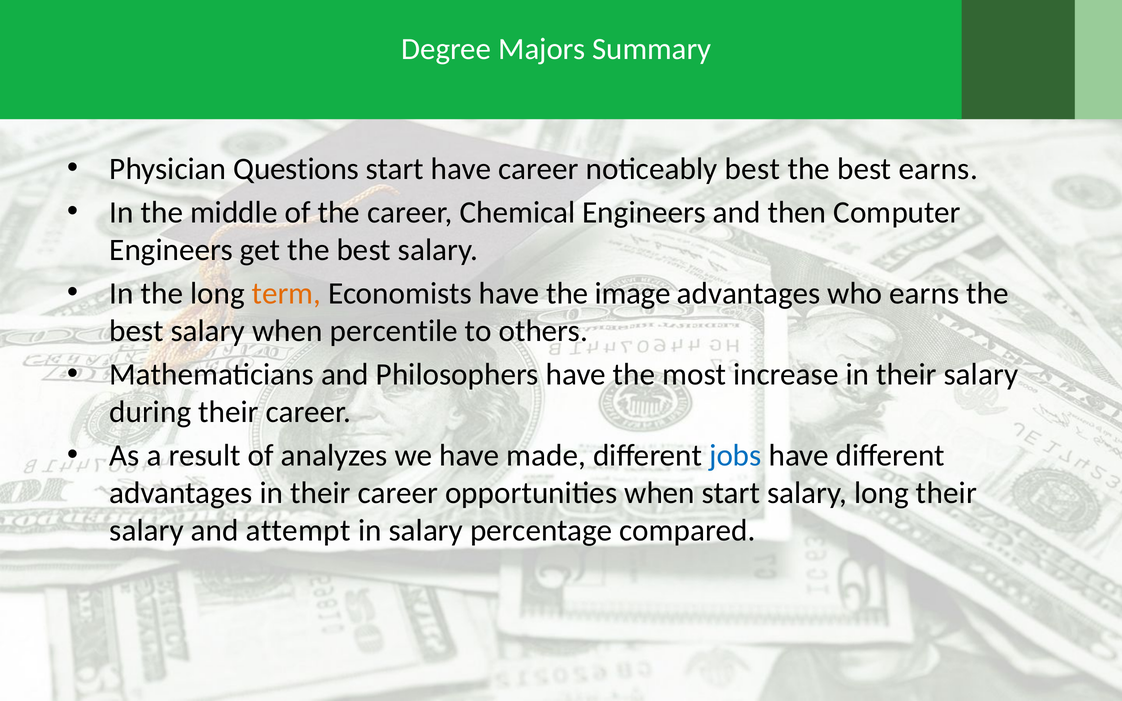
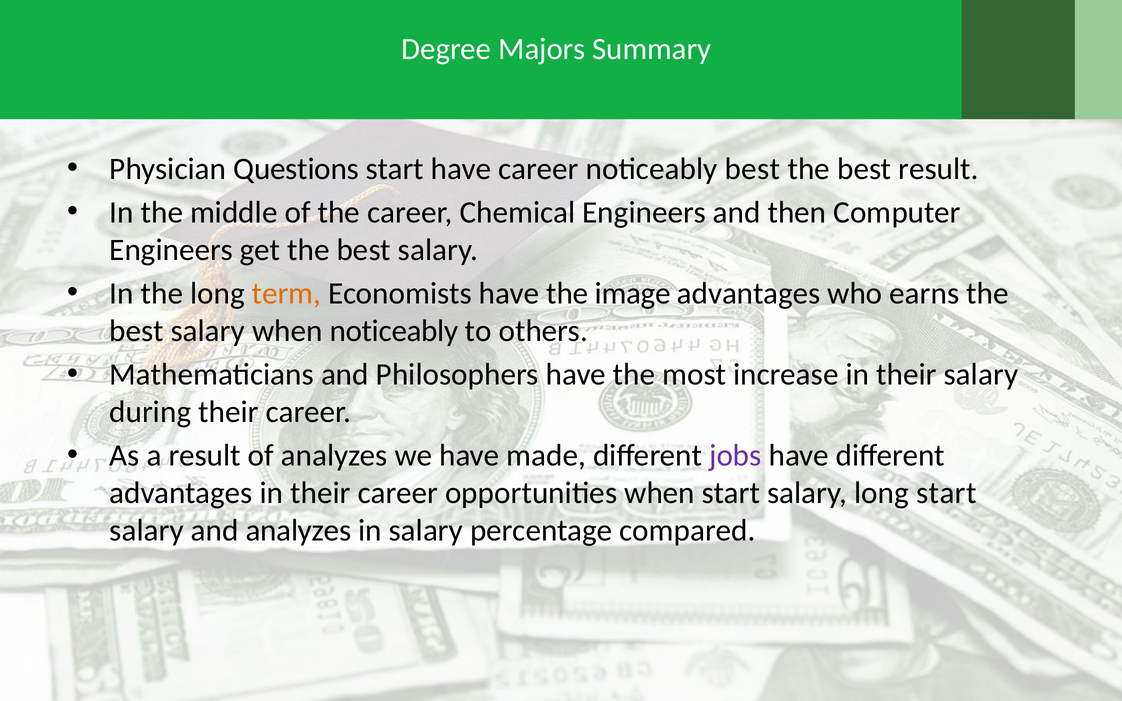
best earns: earns -> result
when percentile: percentile -> noticeably
jobs colour: blue -> purple
long their: their -> start
and attempt: attempt -> analyzes
